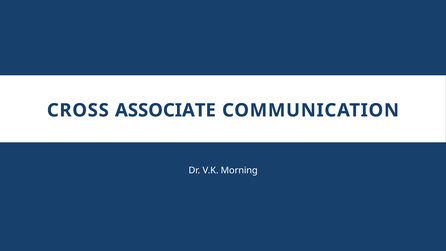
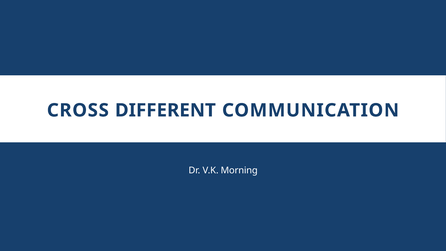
ASSOCIATE: ASSOCIATE -> DIFFERENT
